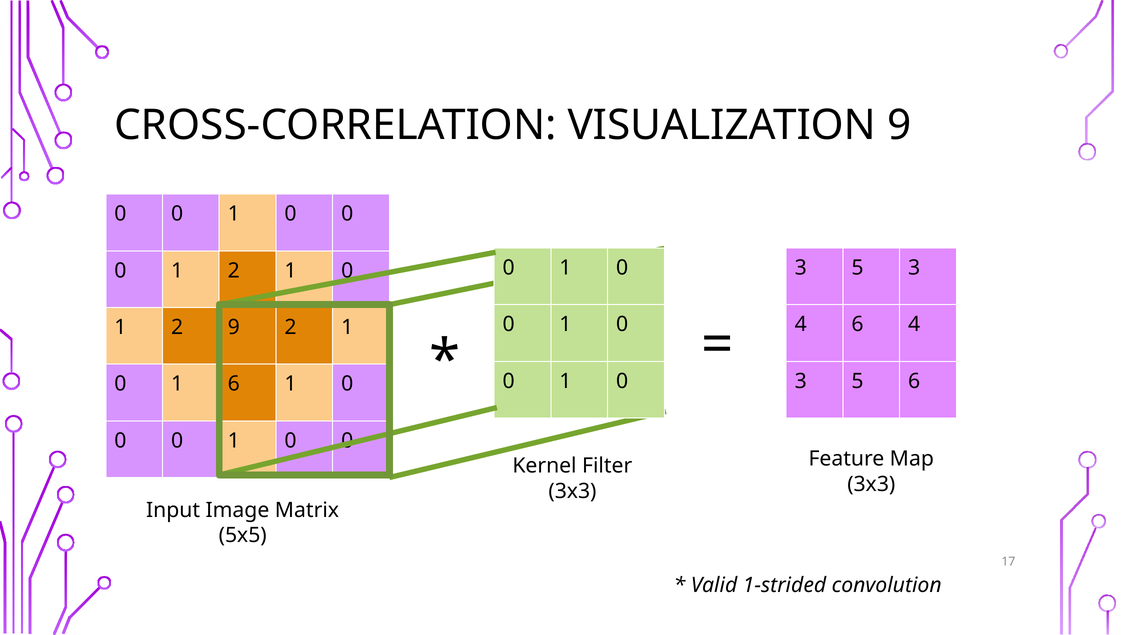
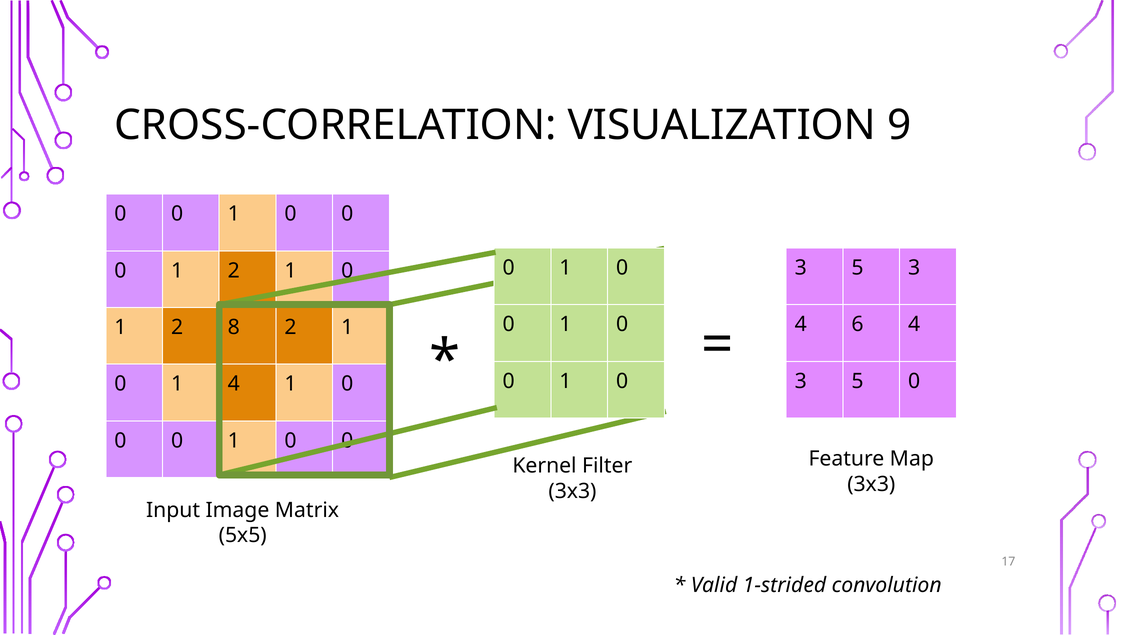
2 9: 9 -> 8
5 6: 6 -> 0
1 6: 6 -> 4
